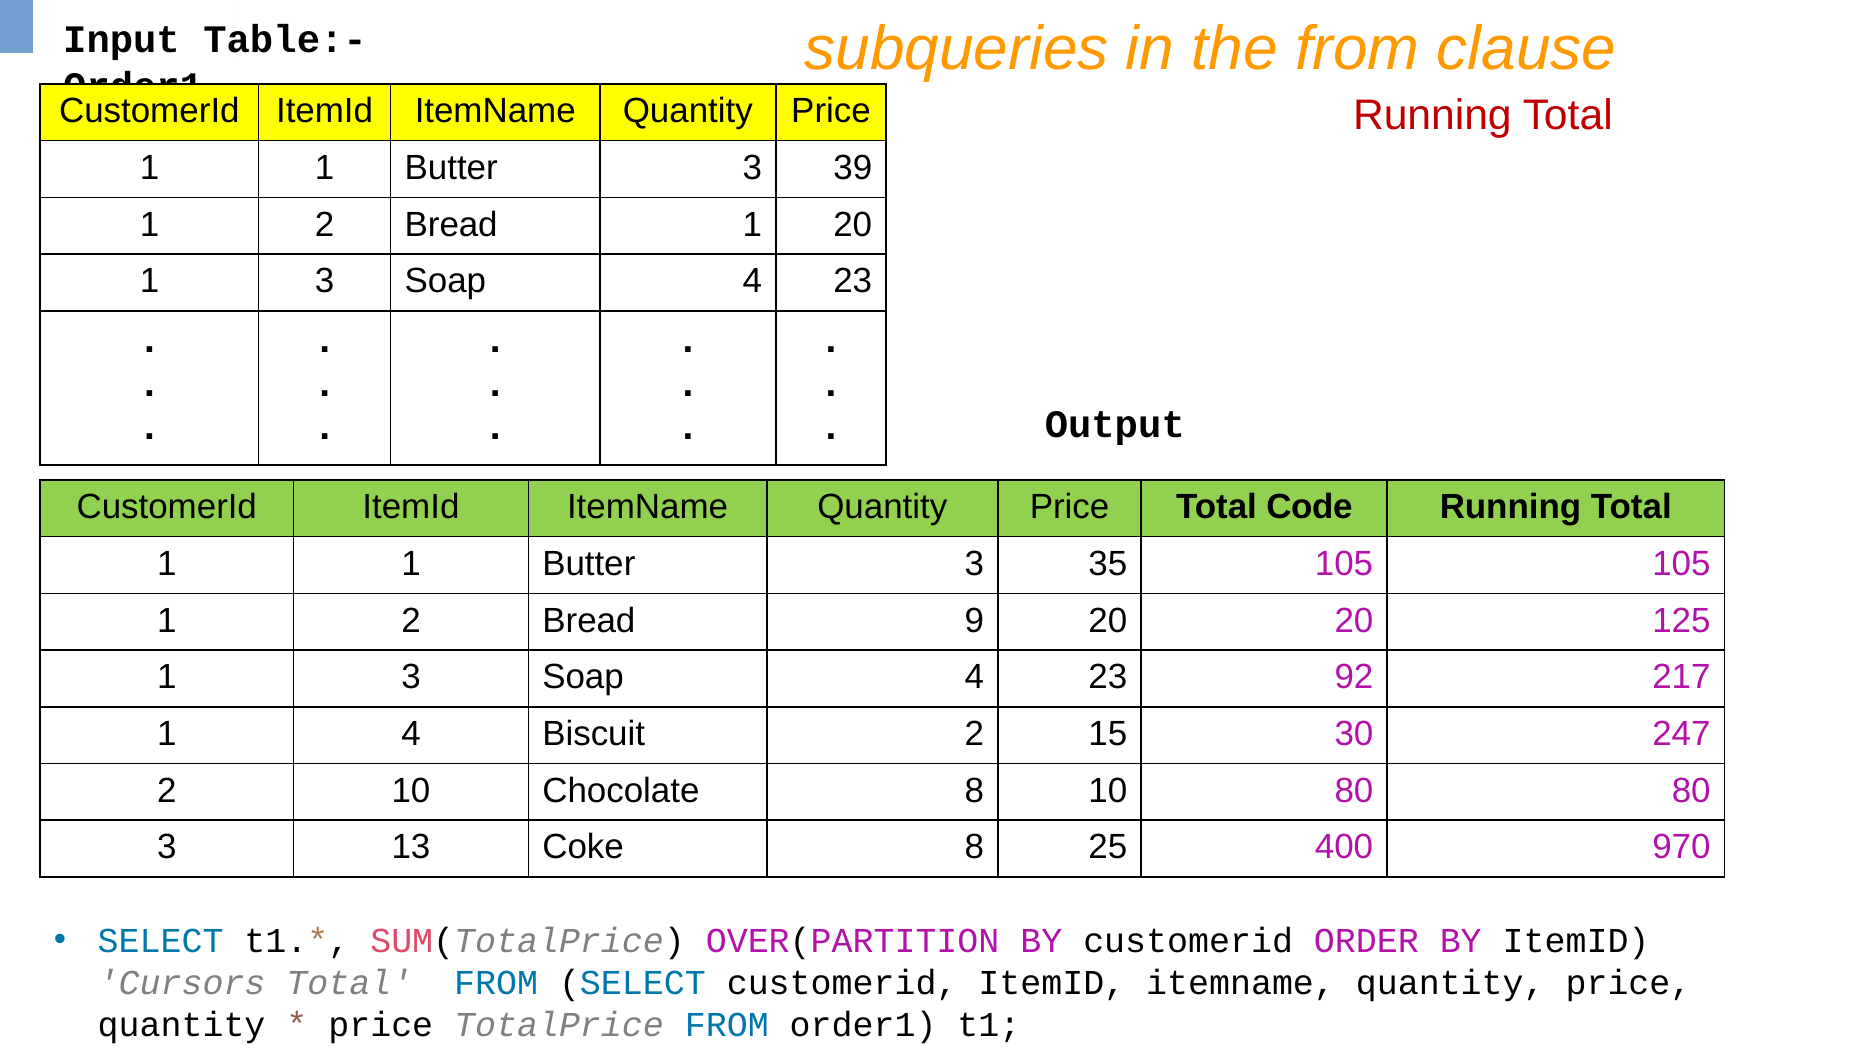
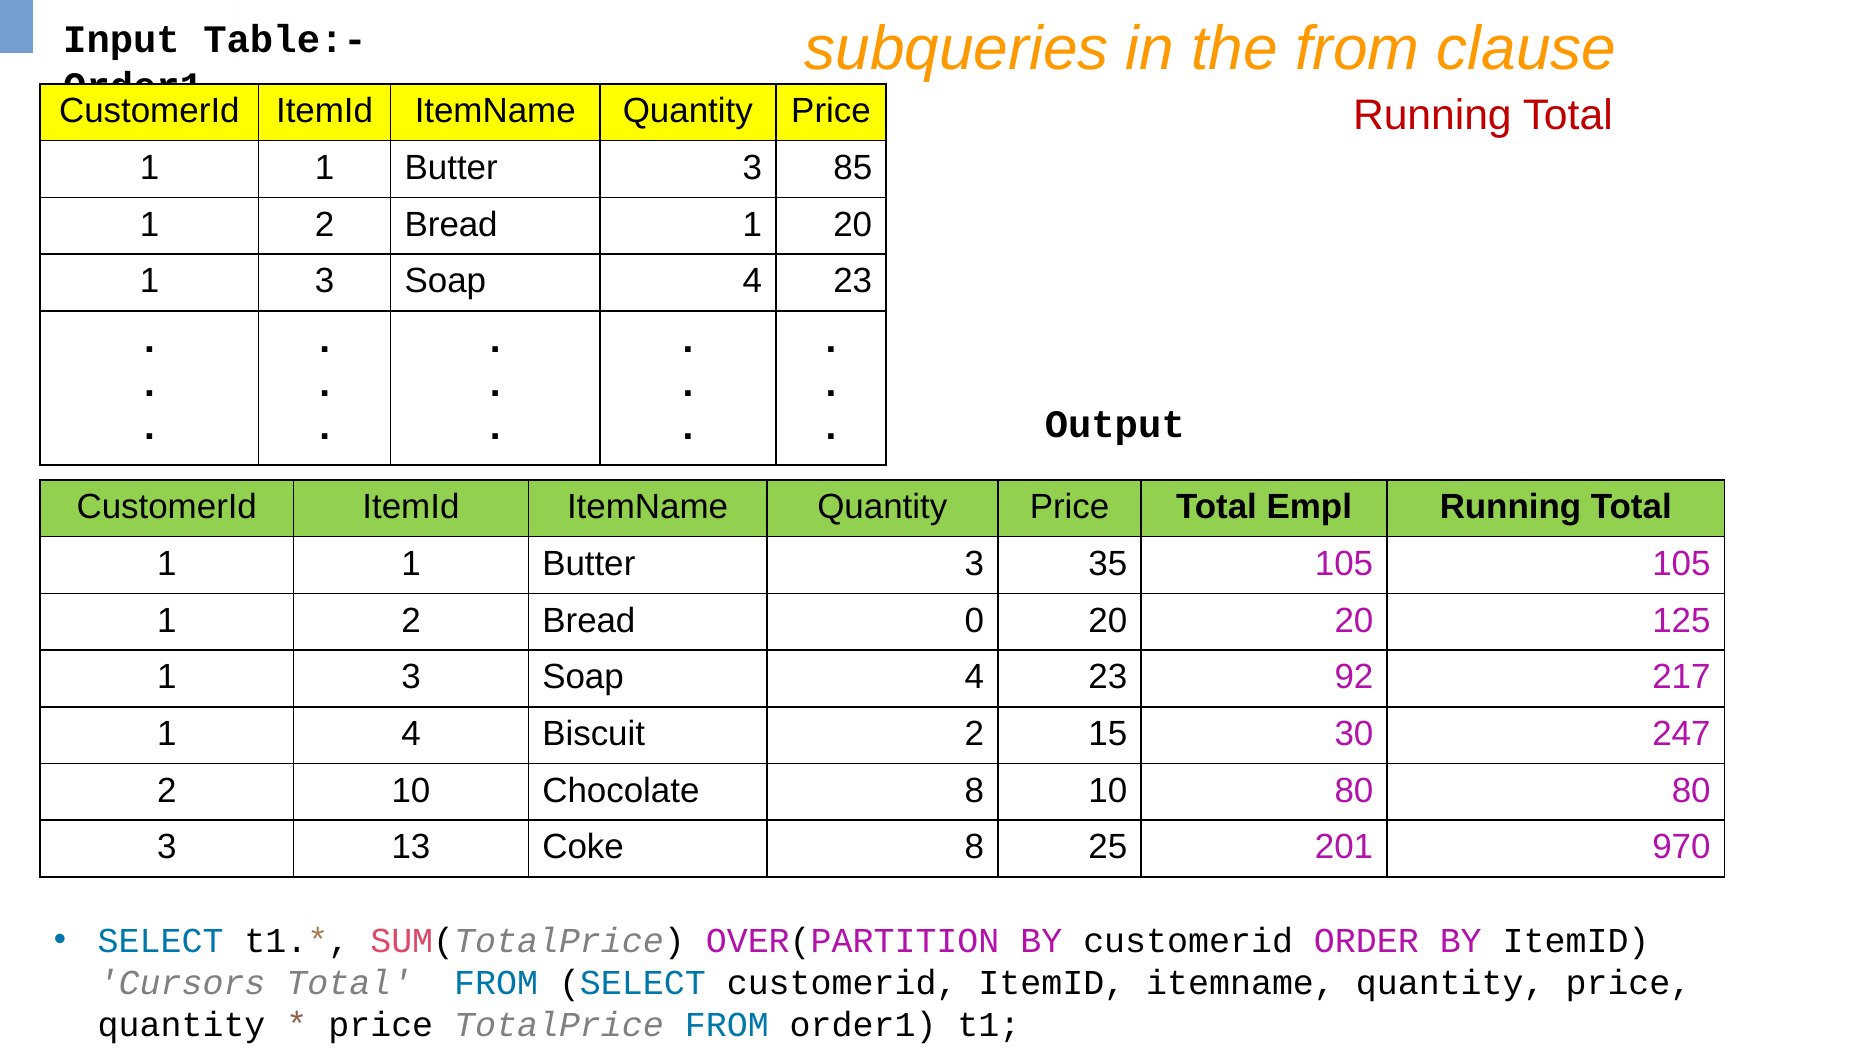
39: 39 -> 85
Code: Code -> Empl
9: 9 -> 0
400: 400 -> 201
